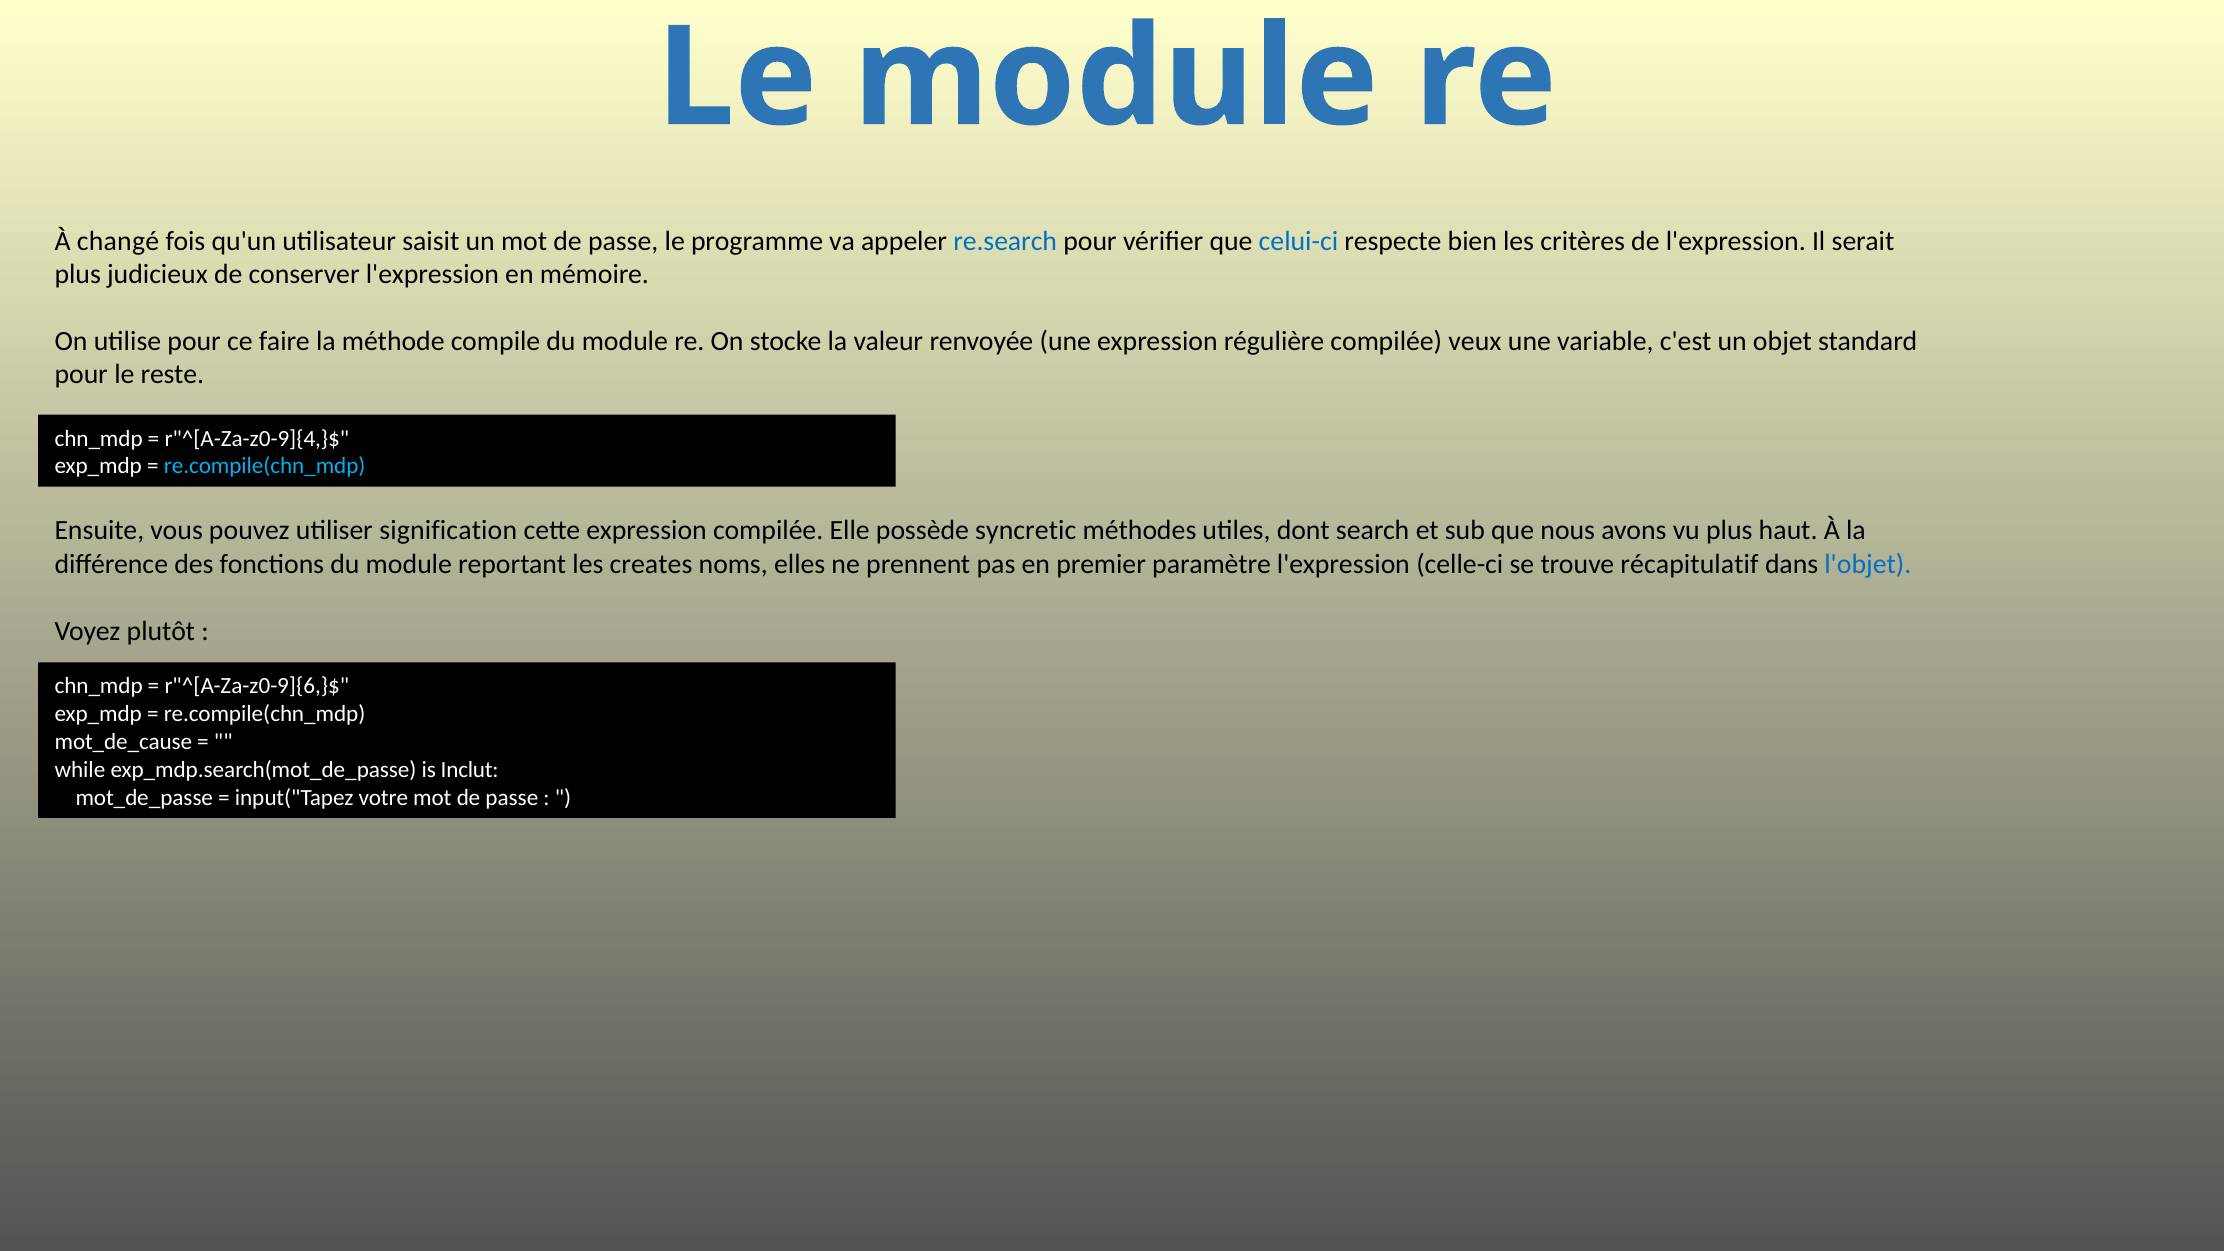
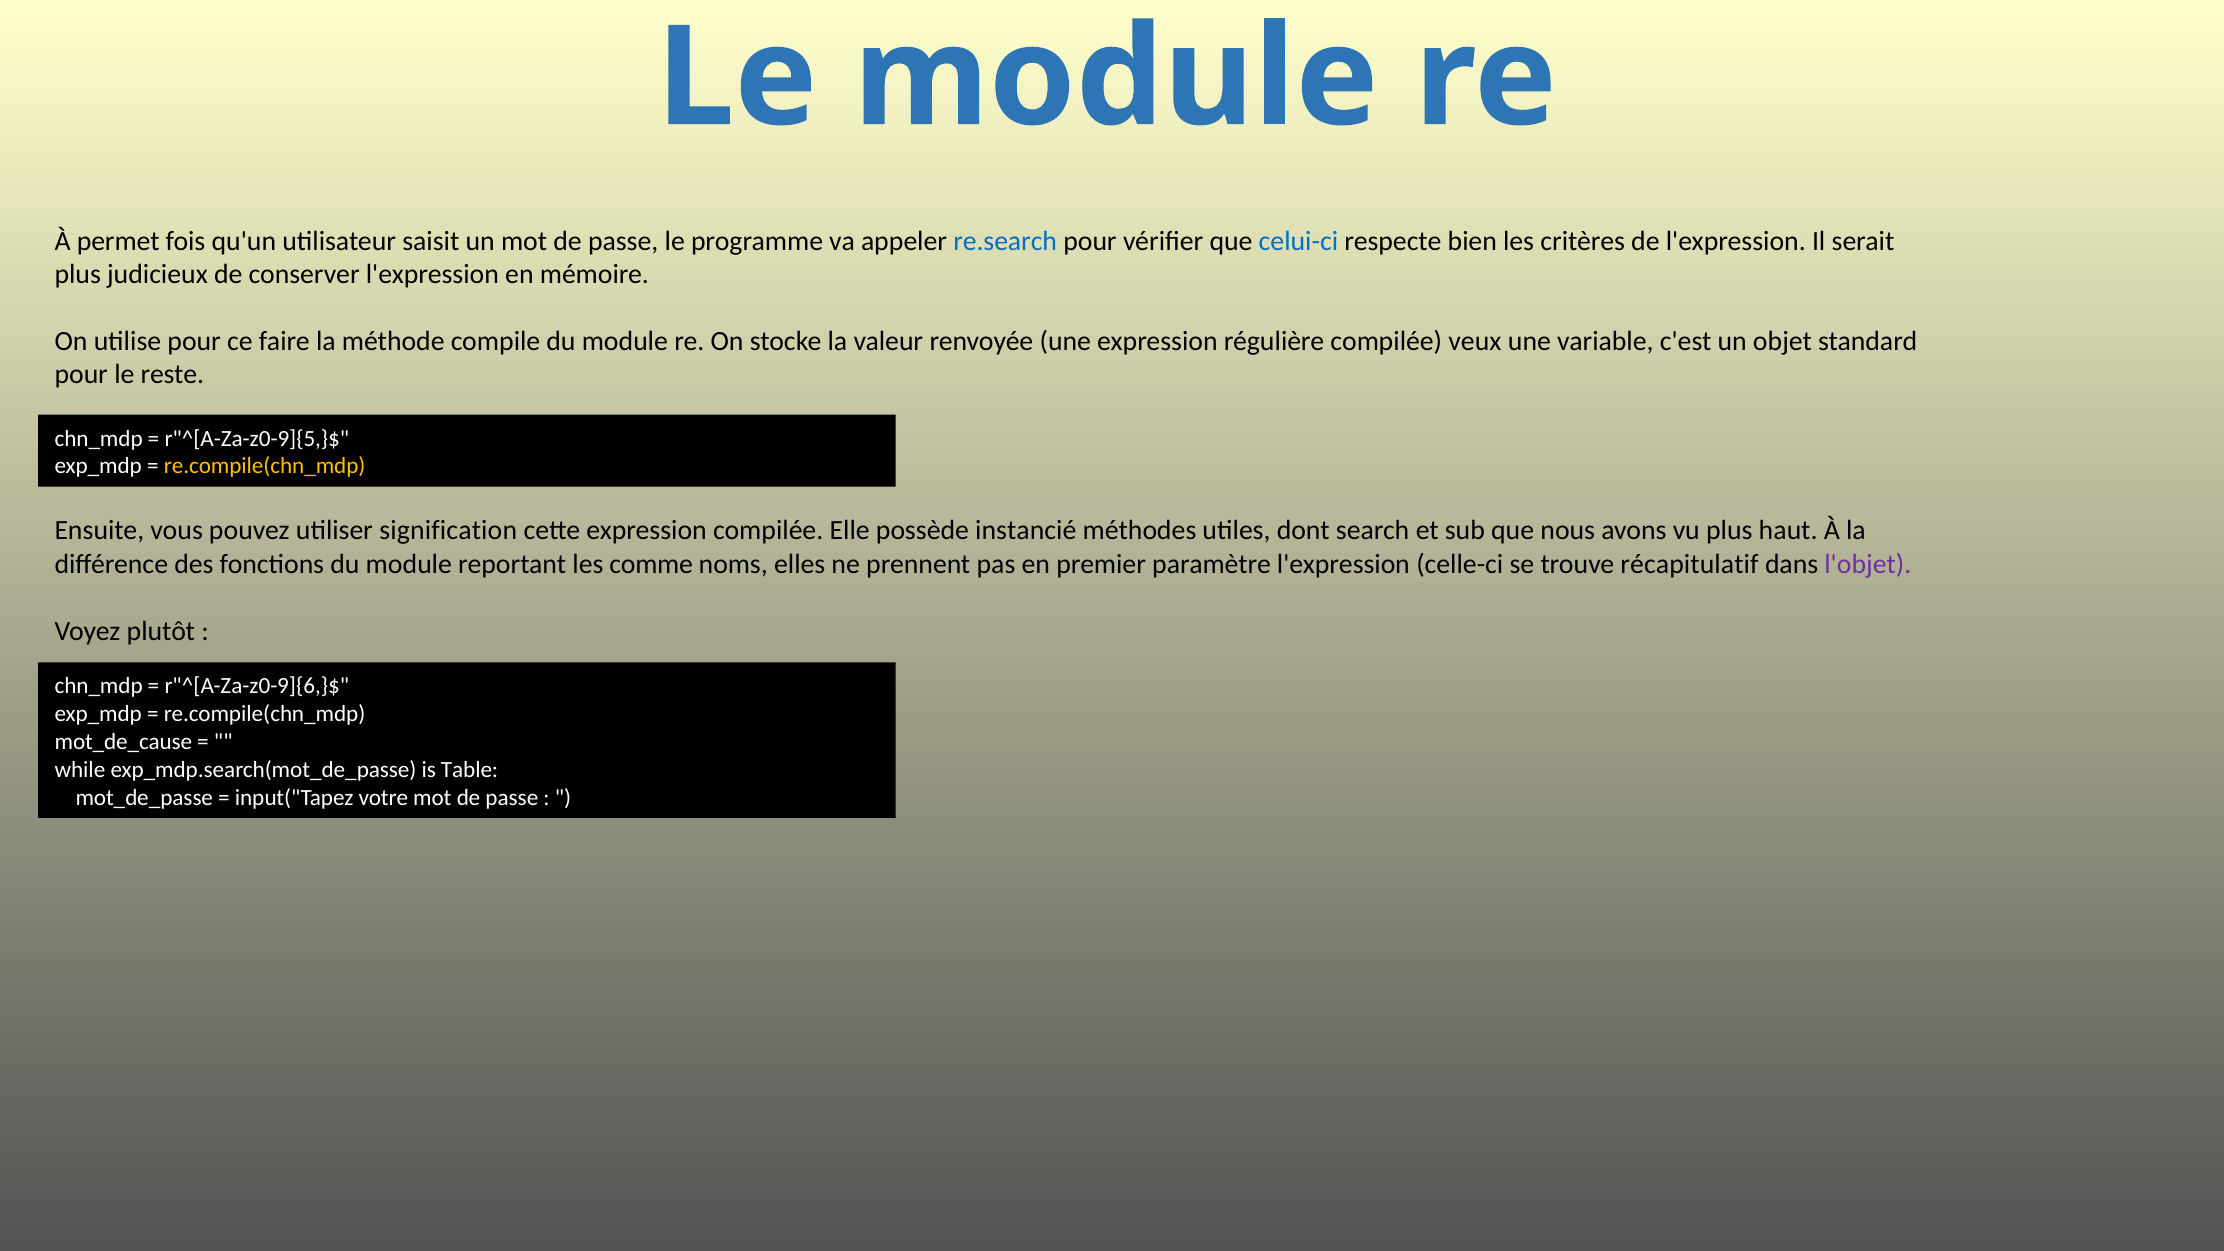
changé: changé -> permet
r"^[A-Za-z0-9]{4,}$: r"^[A-Za-z0-9]{4,}$ -> r"^[A-Za-z0-9]{5,}$
re.compile(chn_mdp at (265, 466) colour: light blue -> yellow
syncretic: syncretic -> instancié
creates: creates -> comme
l'objet colour: blue -> purple
Inclut: Inclut -> Table
